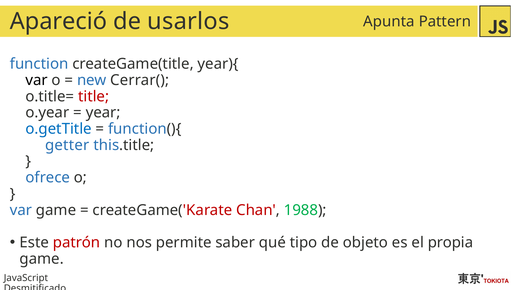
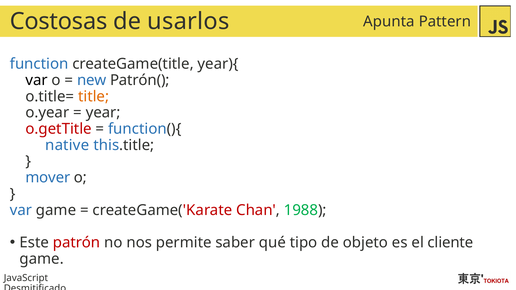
Apareció: Apareció -> Costosas
Cerrar(: Cerrar( -> Patrón(
title colour: red -> orange
o.getTitle colour: blue -> red
getter: getter -> native
ofrece: ofrece -> mover
propia: propia -> cliente
